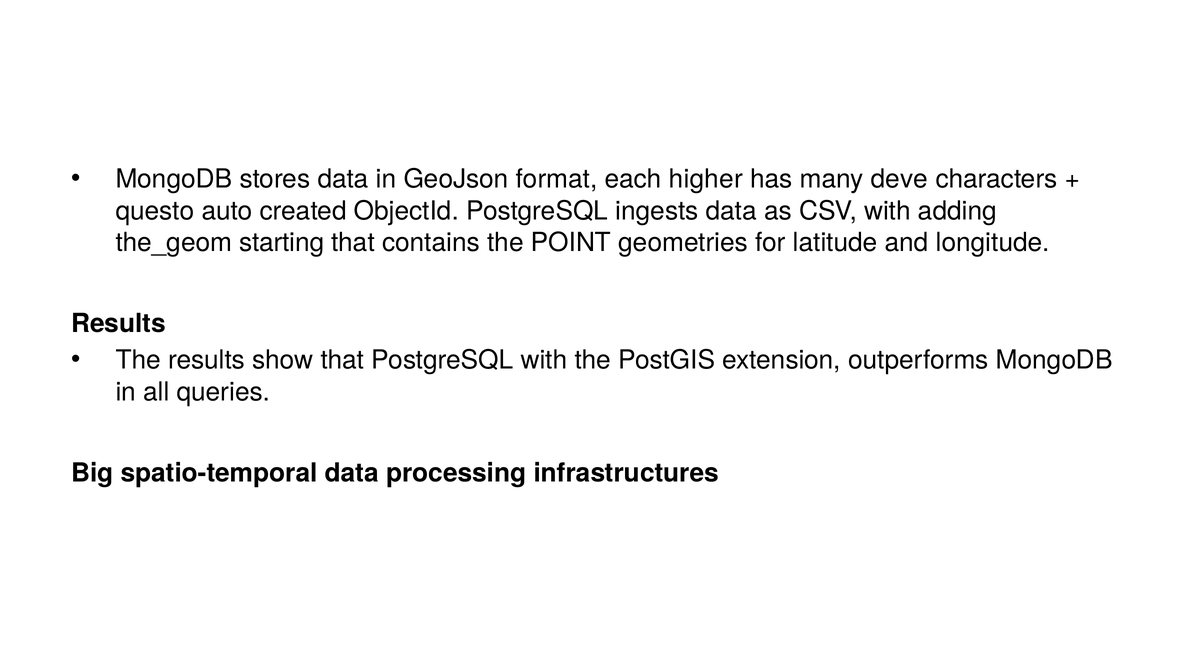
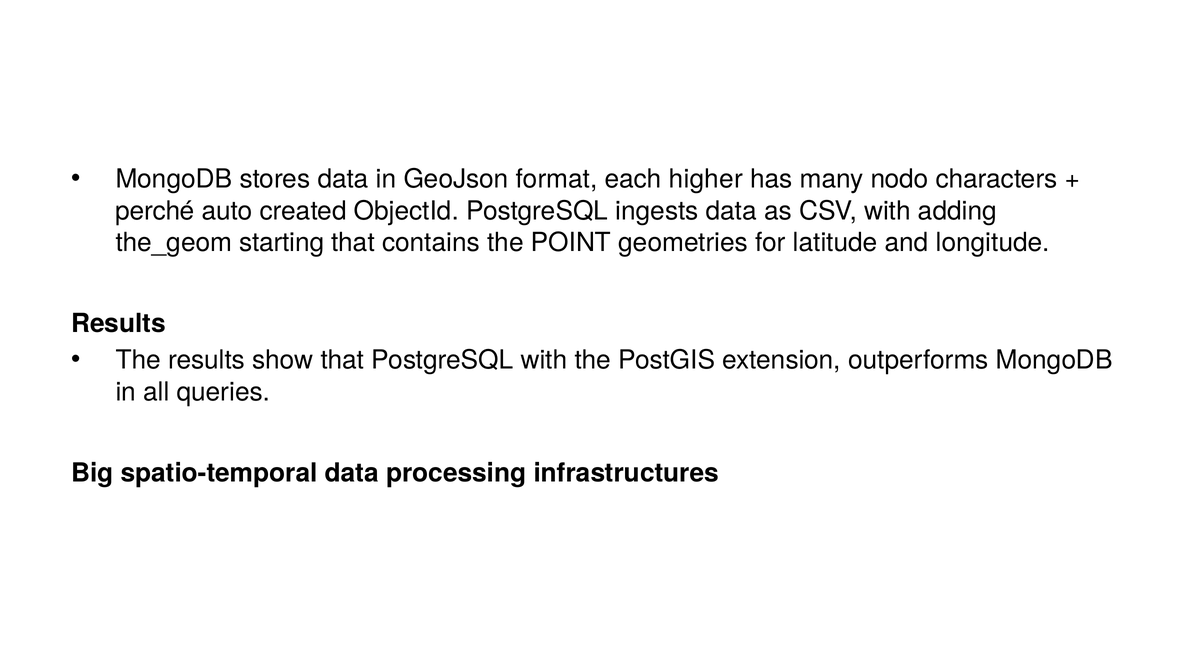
deve: deve -> nodo
questo: questo -> perché
